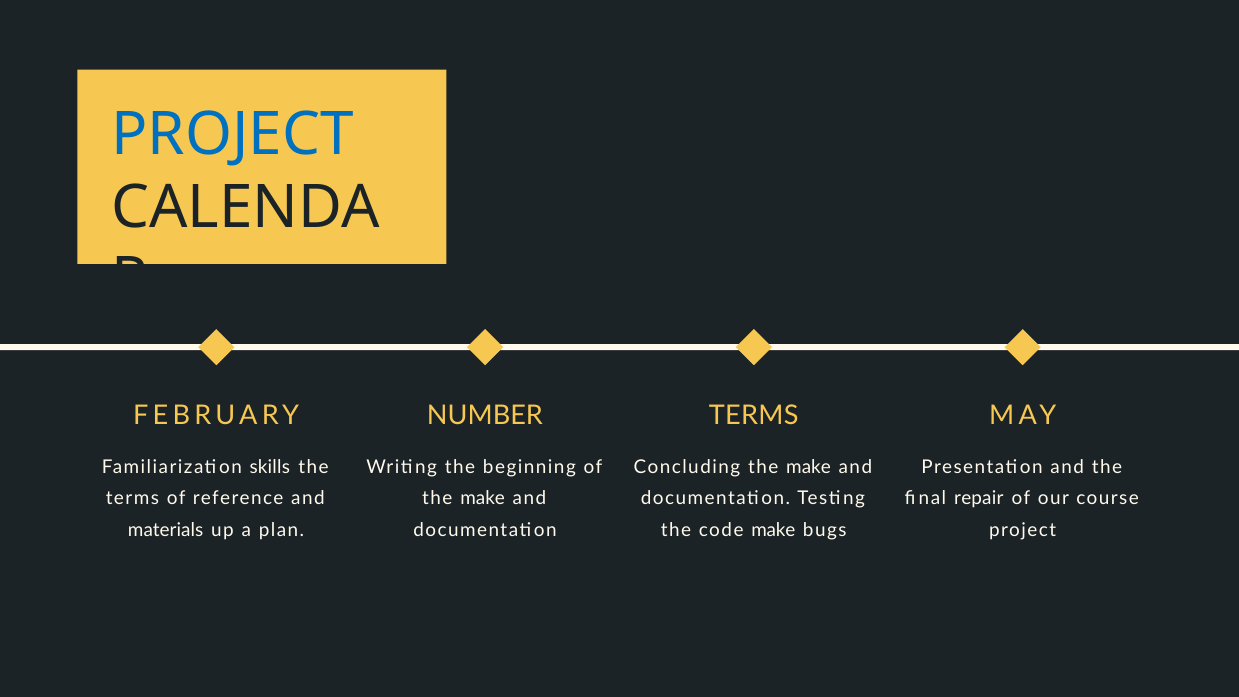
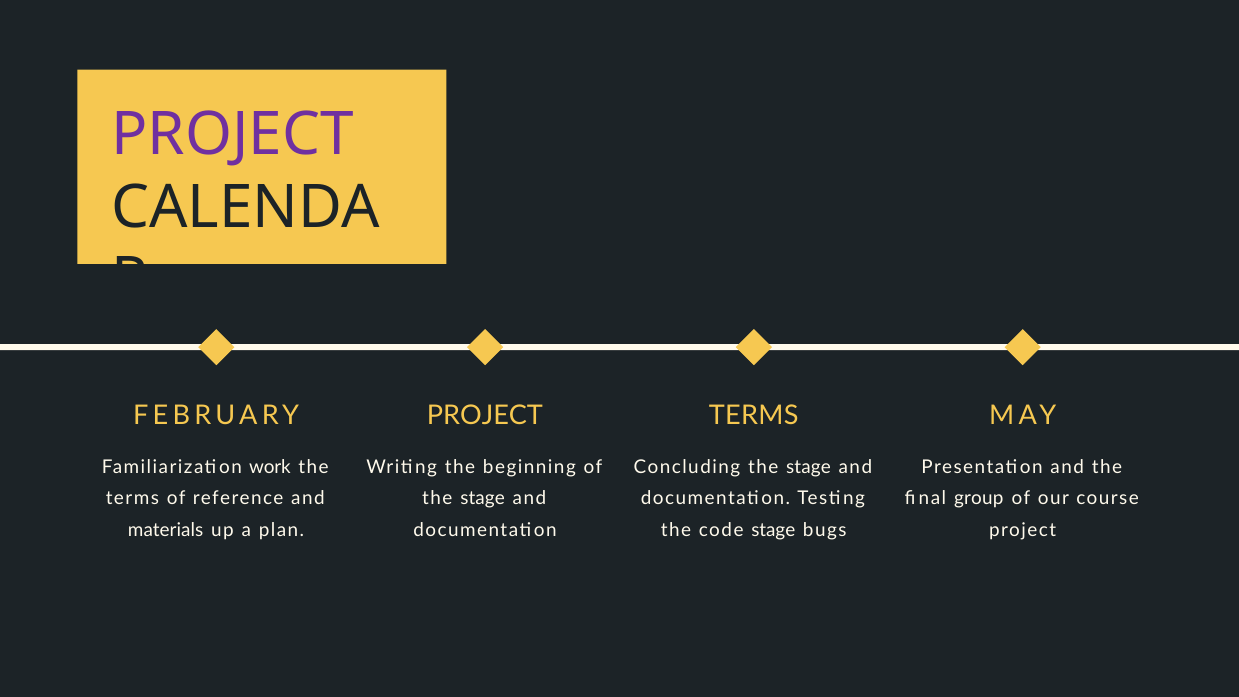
PROJECT at (232, 135) colour: blue -> purple
NUMBER at (485, 415): NUMBER -> PROJECT
skills: skills -> work
Concluding the make: make -> stage
make at (483, 499): make -> stage
repair: repair -> group
code make: make -> stage
